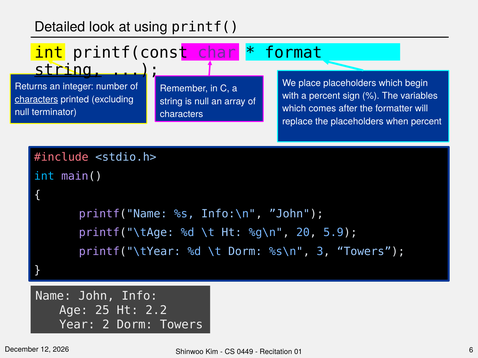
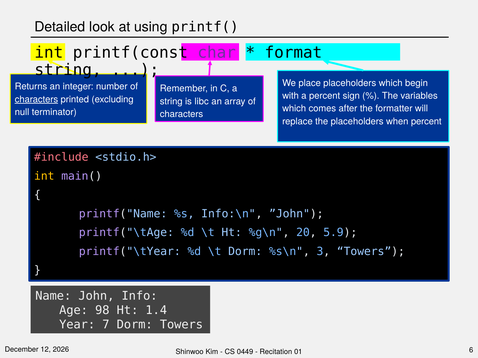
string at (68, 70) underline: present -> none
is null: null -> libc
int at (44, 176) colour: light blue -> yellow
25: 25 -> 98
2.2: 2.2 -> 1.4
2: 2 -> 7
